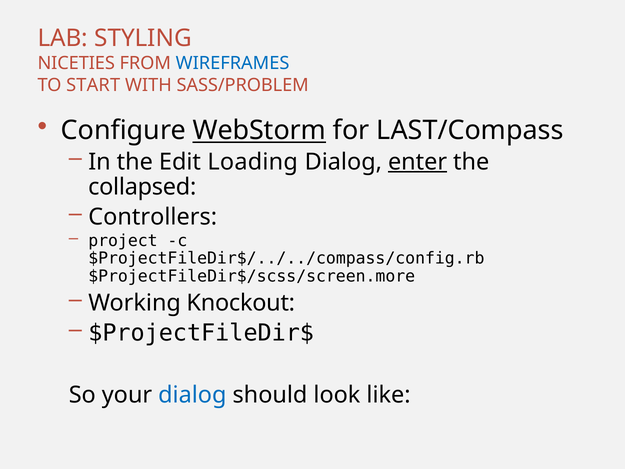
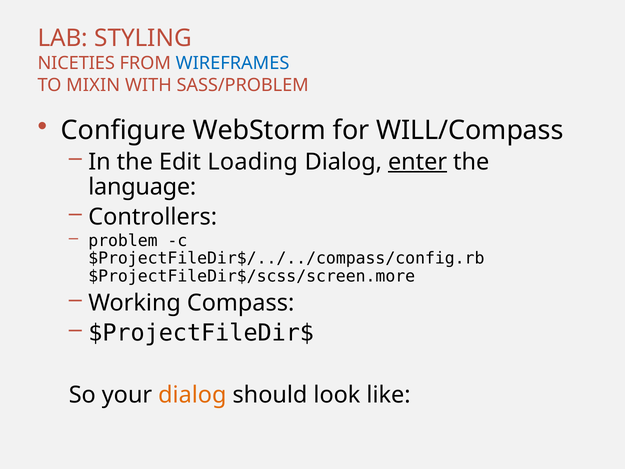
START: START -> MIXIN
WebStorm underline: present -> none
LAST/Compass: LAST/Compass -> WILL/Compass
collapsed: collapsed -> language
project: project -> problem
Knockout: Knockout -> Compass
dialog at (192, 395) colour: blue -> orange
